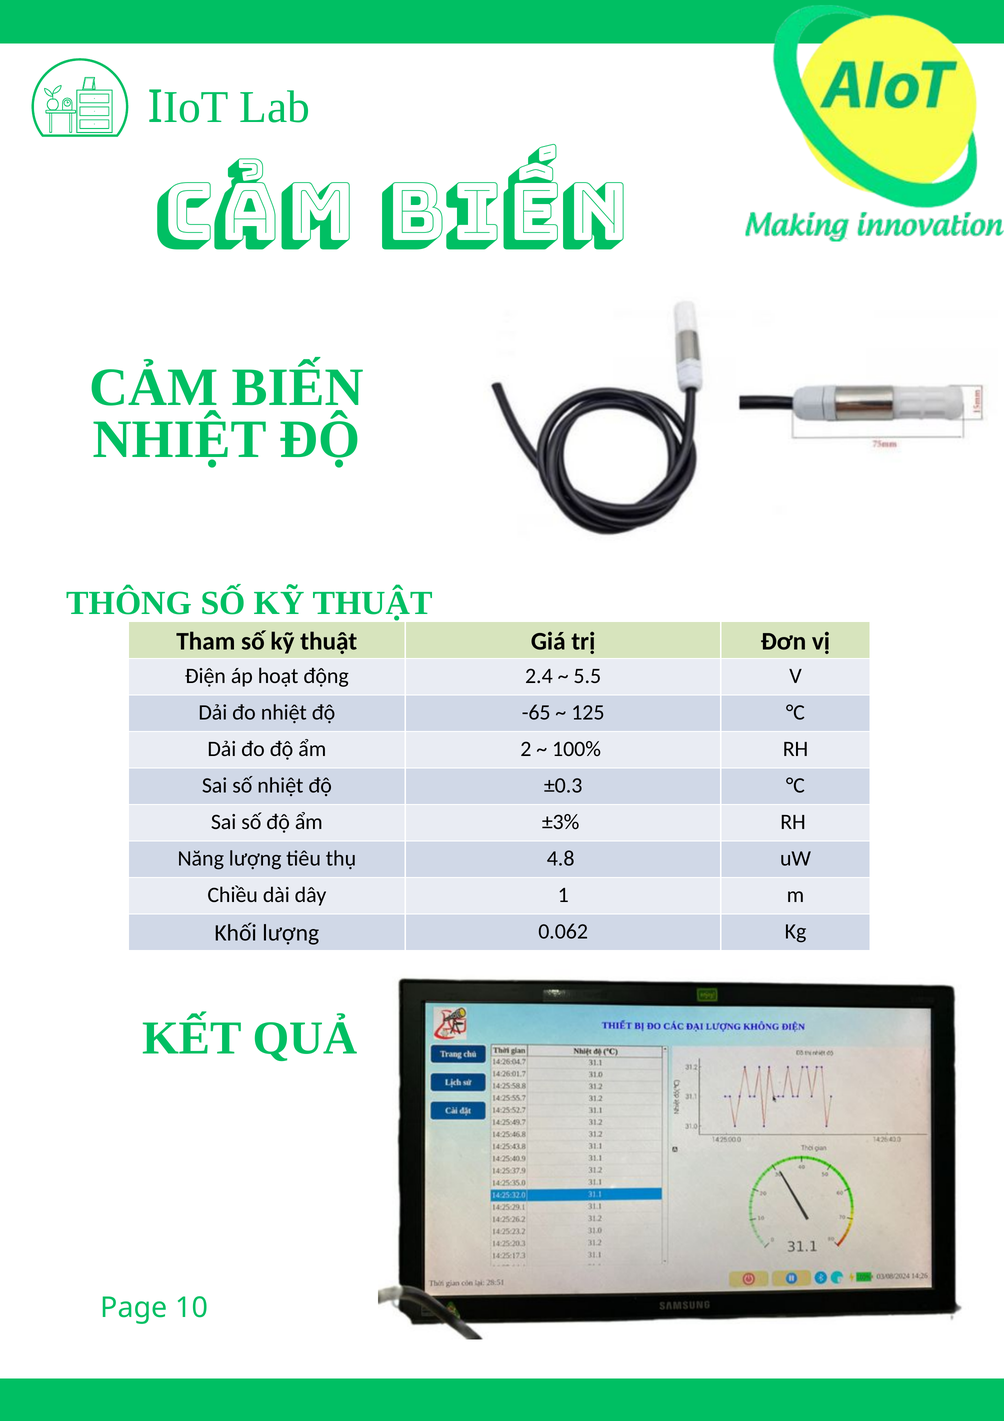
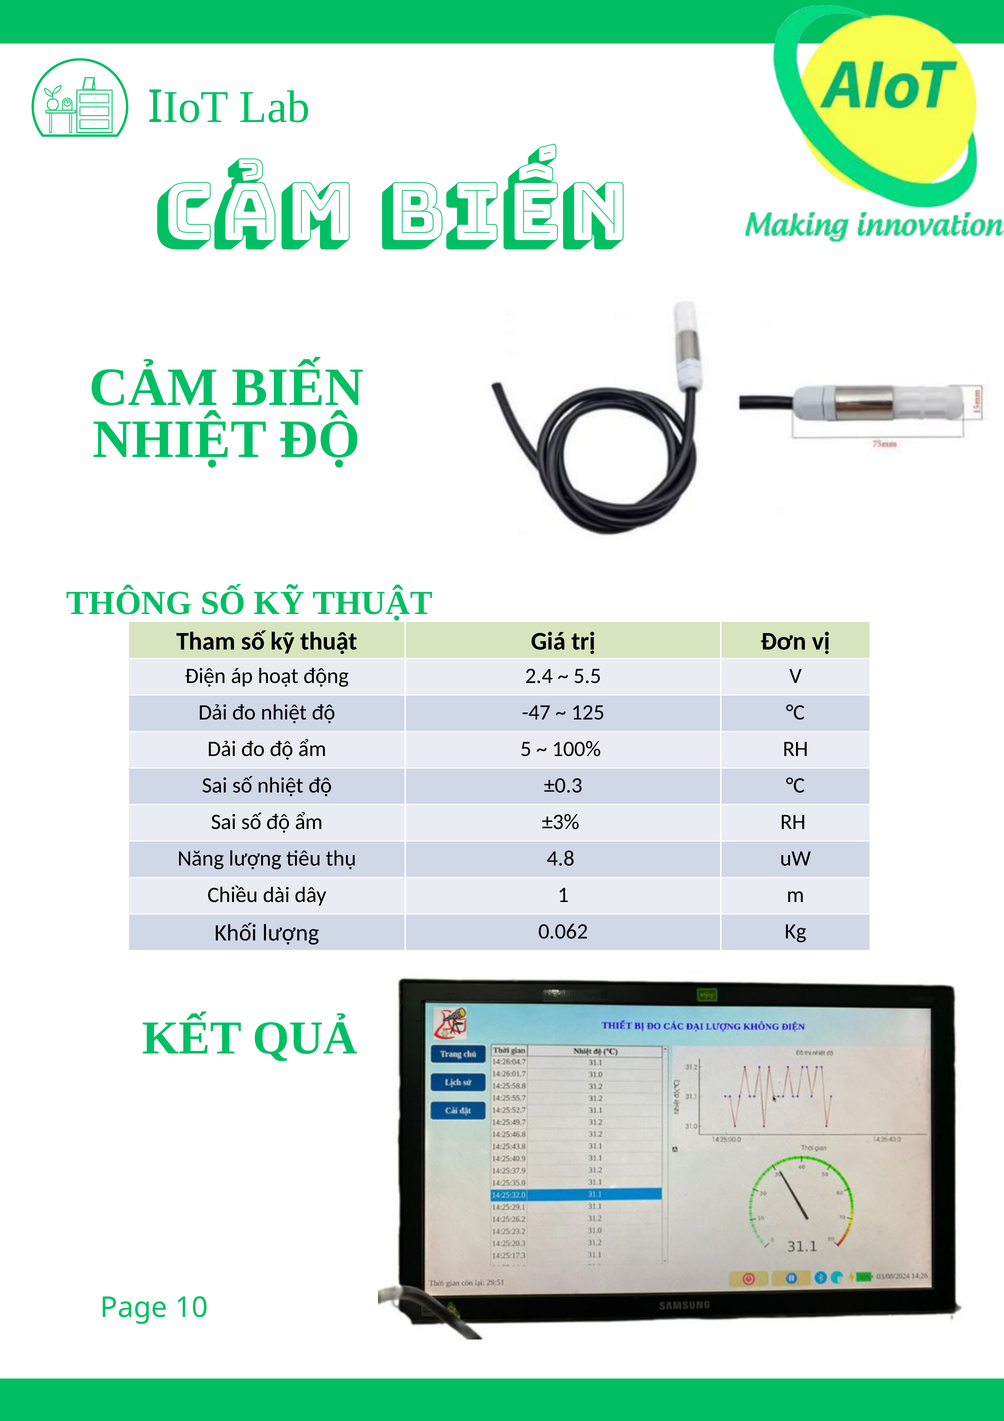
-65: -65 -> -47
2: 2 -> 5
